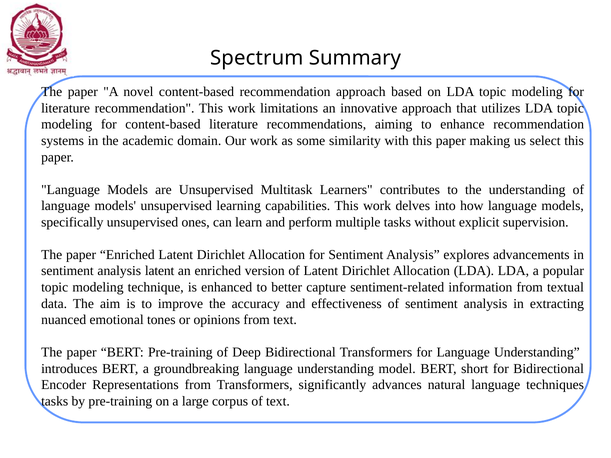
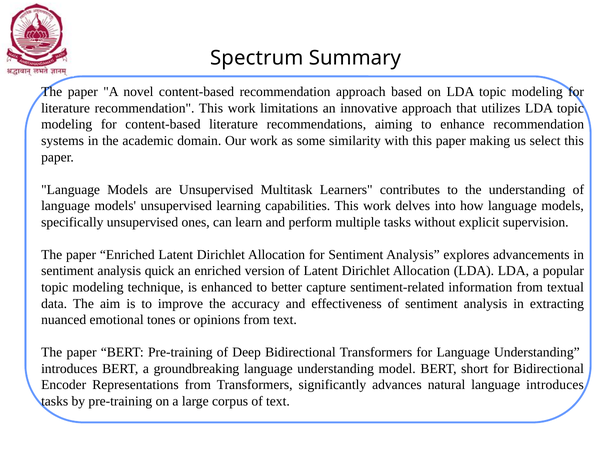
analysis latent: latent -> quick
language techniques: techniques -> introduces
